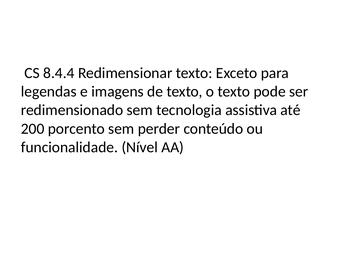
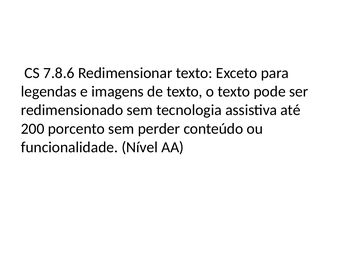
8.4.4: 8.4.4 -> 7.8.6
